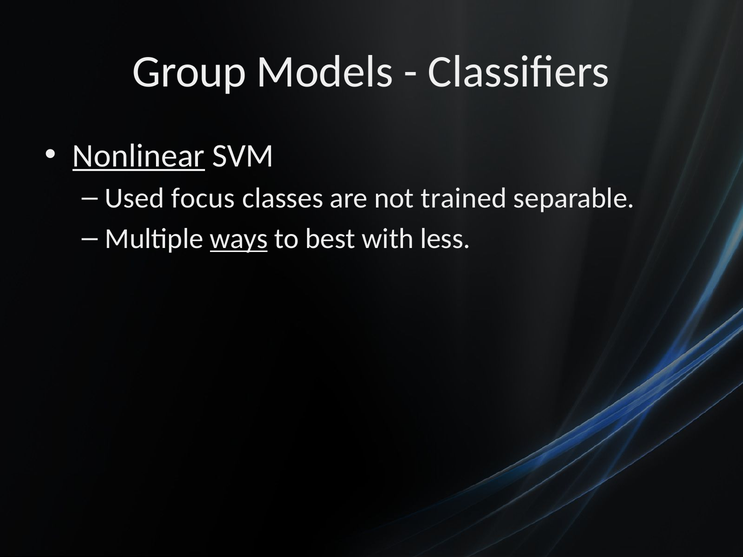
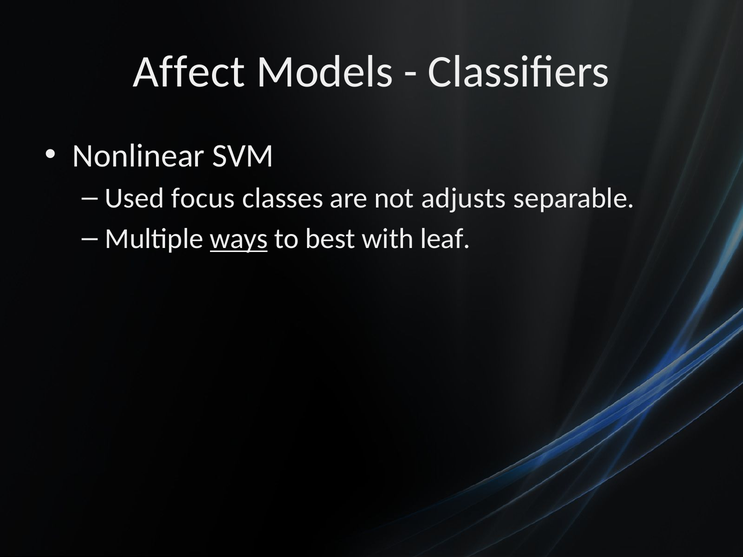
Group: Group -> Affect
Nonlinear underline: present -> none
trained: trained -> adjusts
less: less -> leaf
